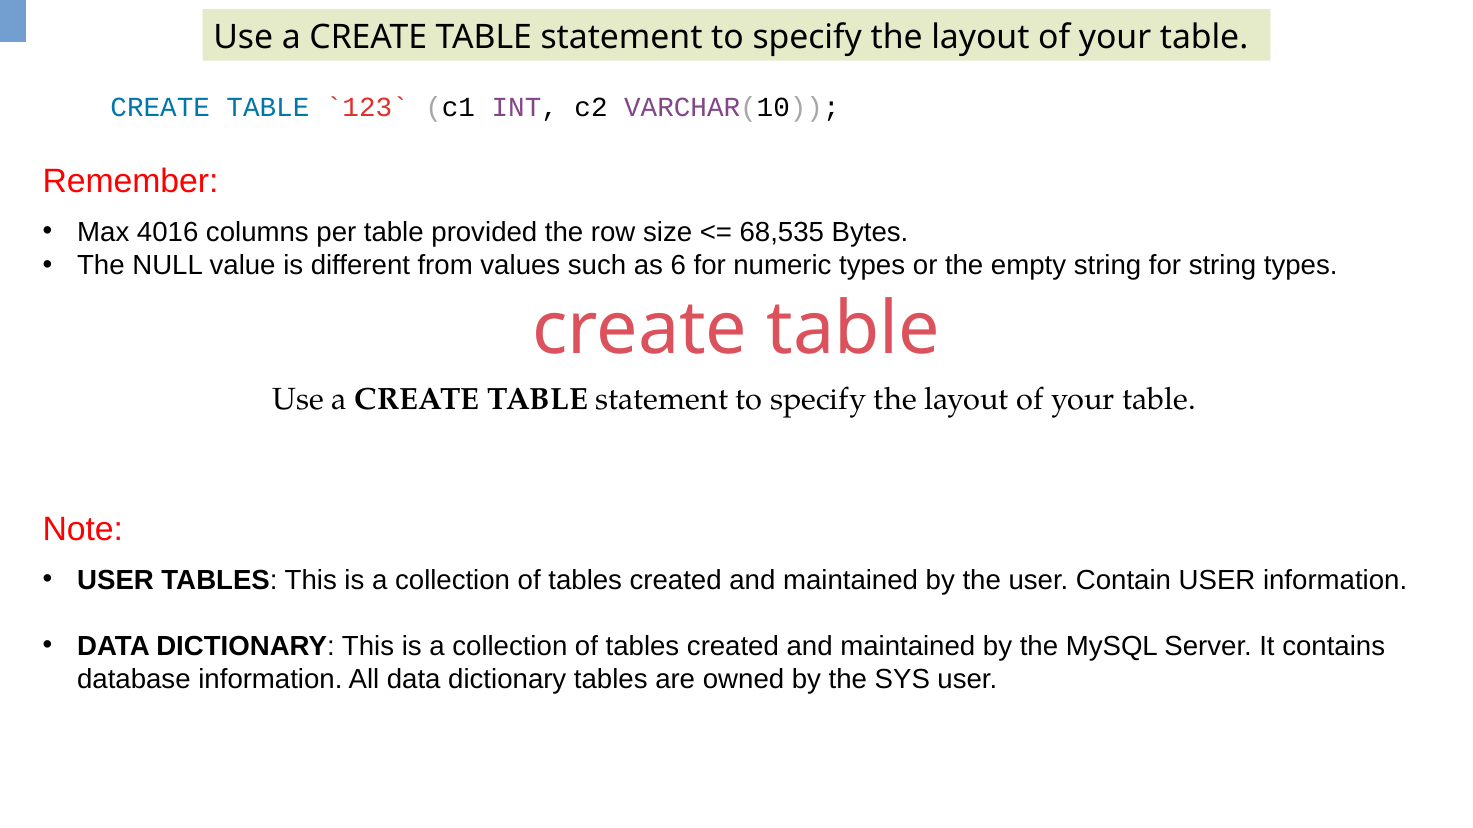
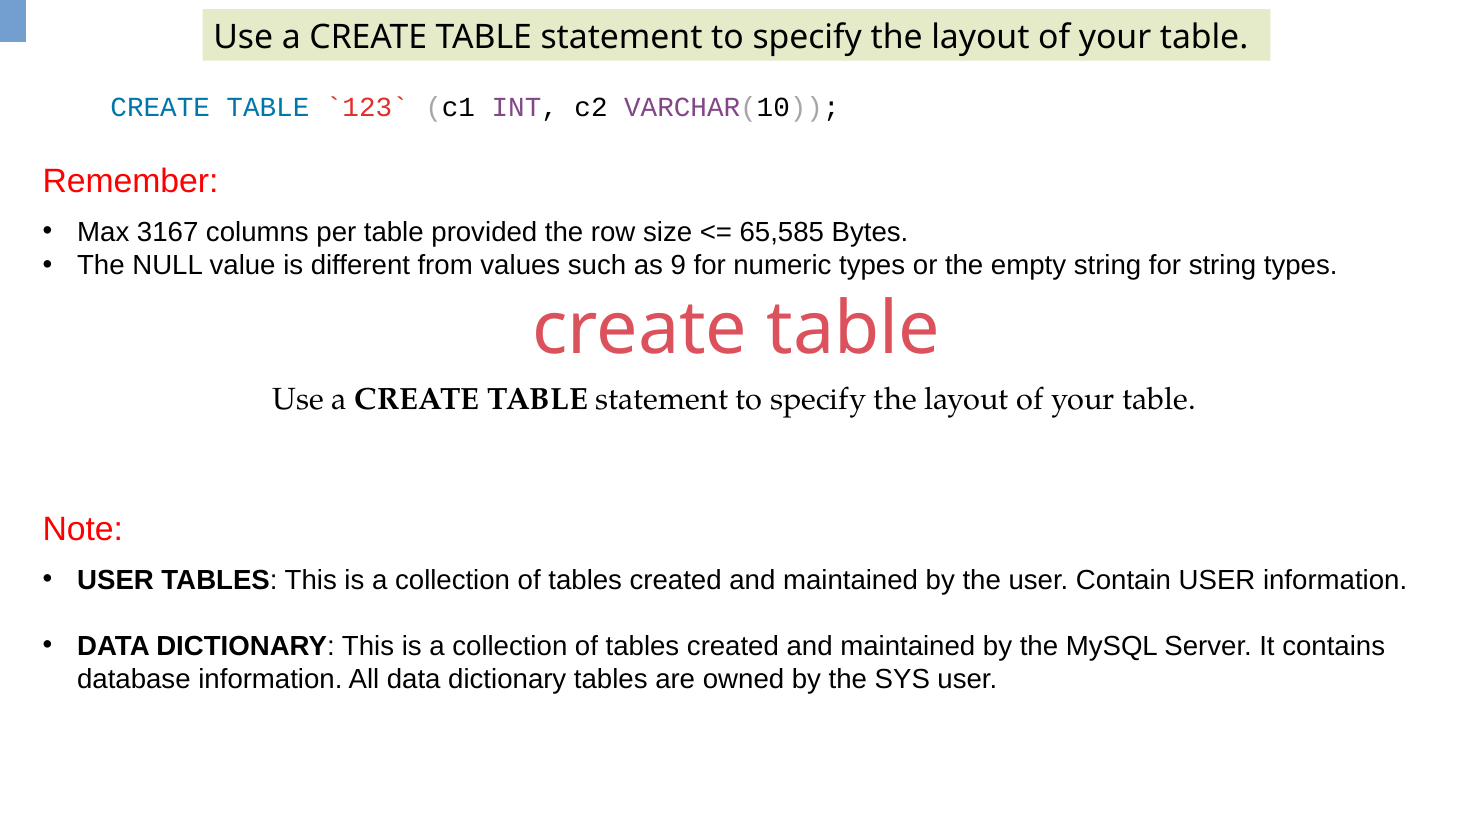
4016: 4016 -> 3167
68,535: 68,535 -> 65,585
6: 6 -> 9
